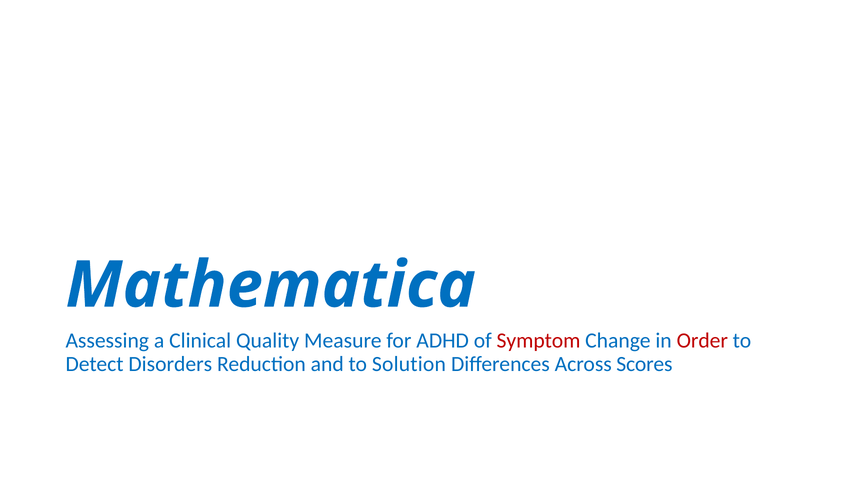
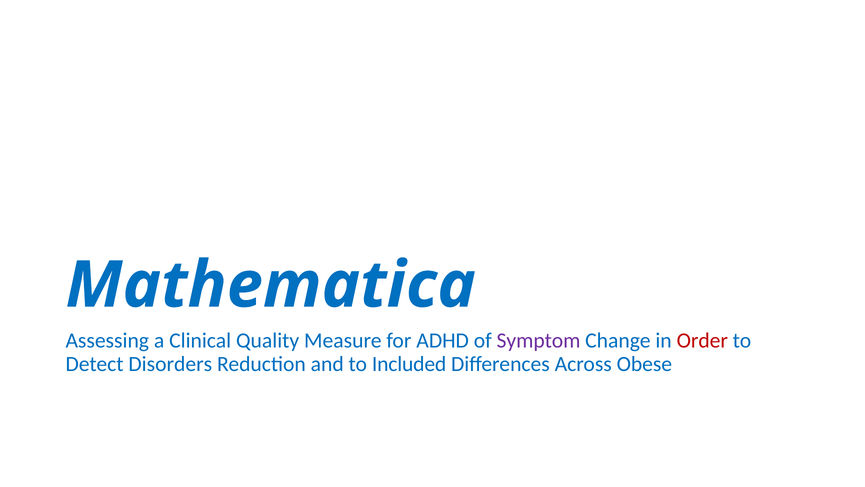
Symptom colour: red -> purple
Solution: Solution -> Included
Scores: Scores -> Obese
